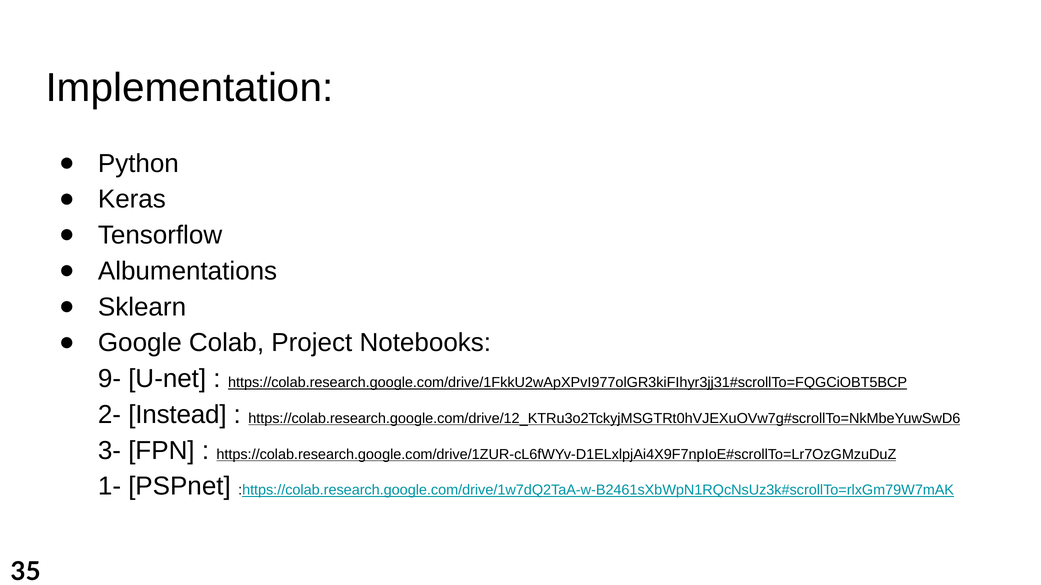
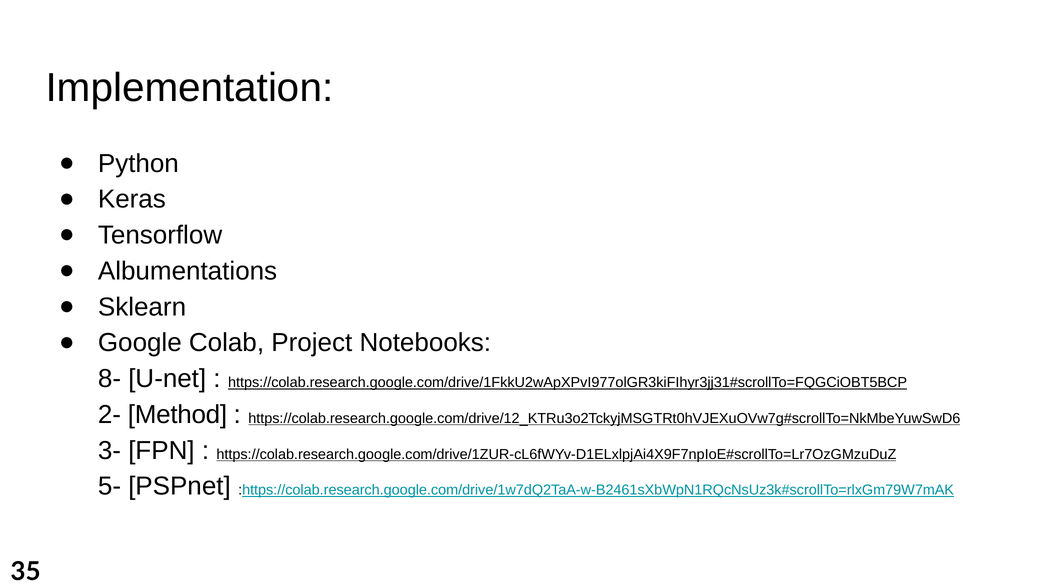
9-: 9- -> 8-
Instead: Instead -> Method
1-: 1- -> 5-
